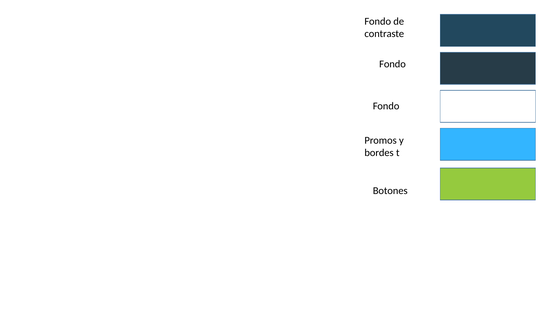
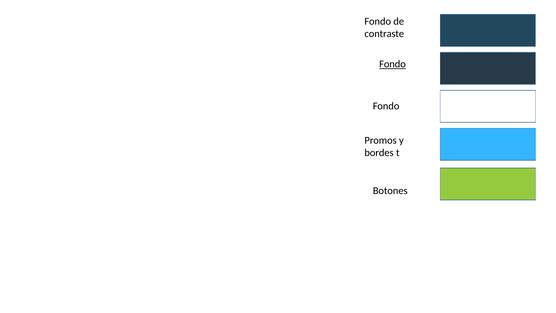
Fondo at (392, 64) underline: none -> present
